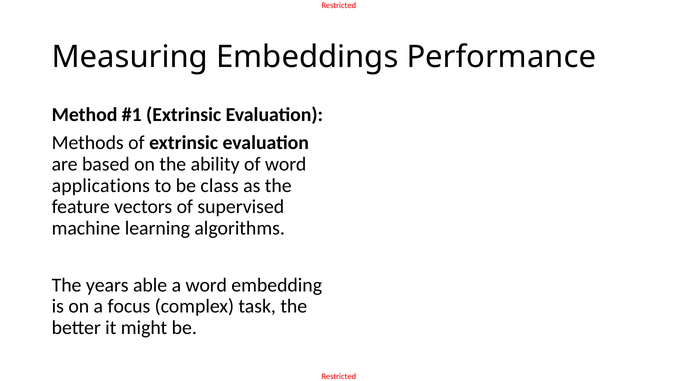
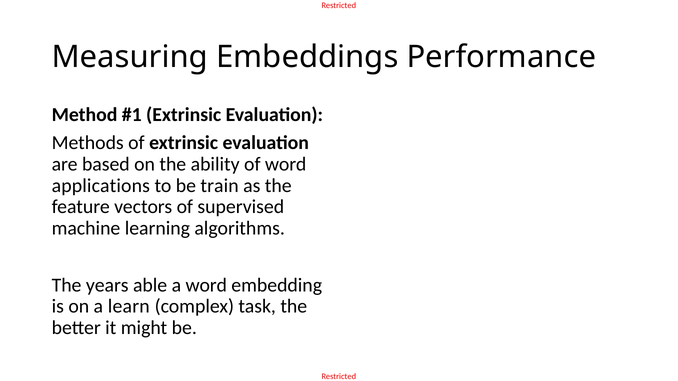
class: class -> train
focus: focus -> learn
